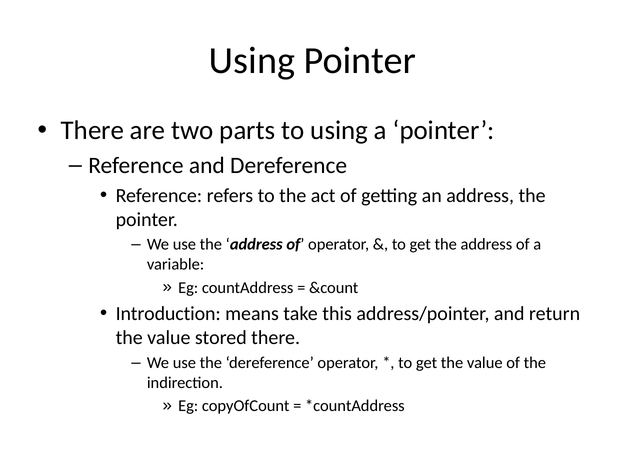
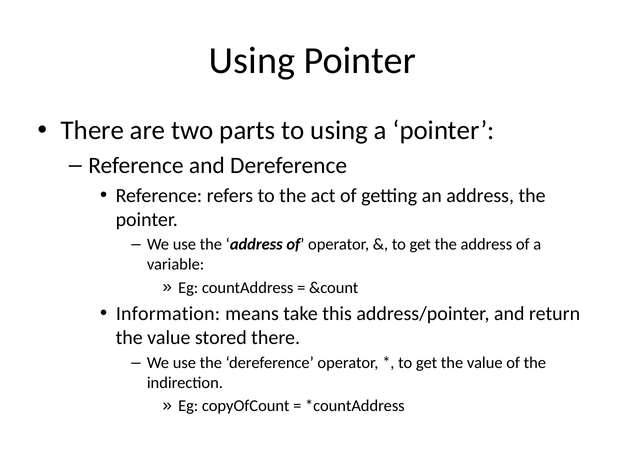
Introduction: Introduction -> Information
